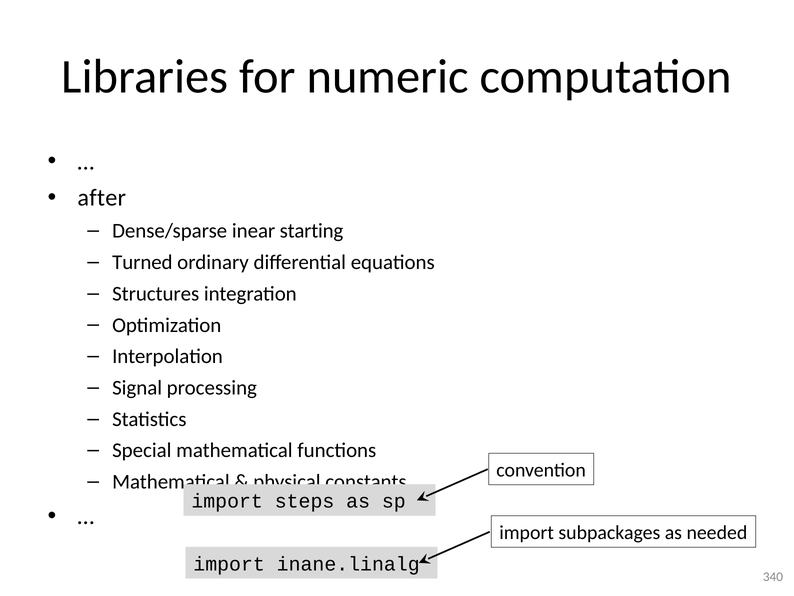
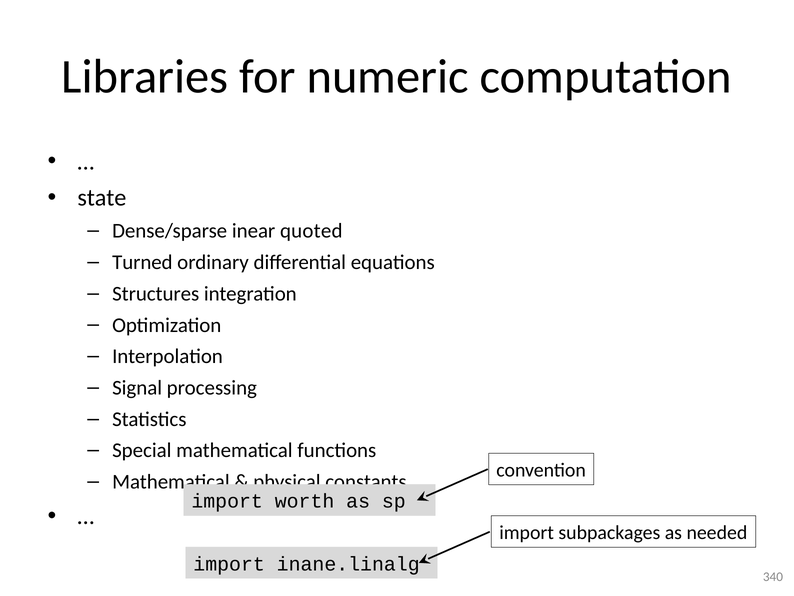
after: after -> state
starting: starting -> quoted
steps: steps -> worth
